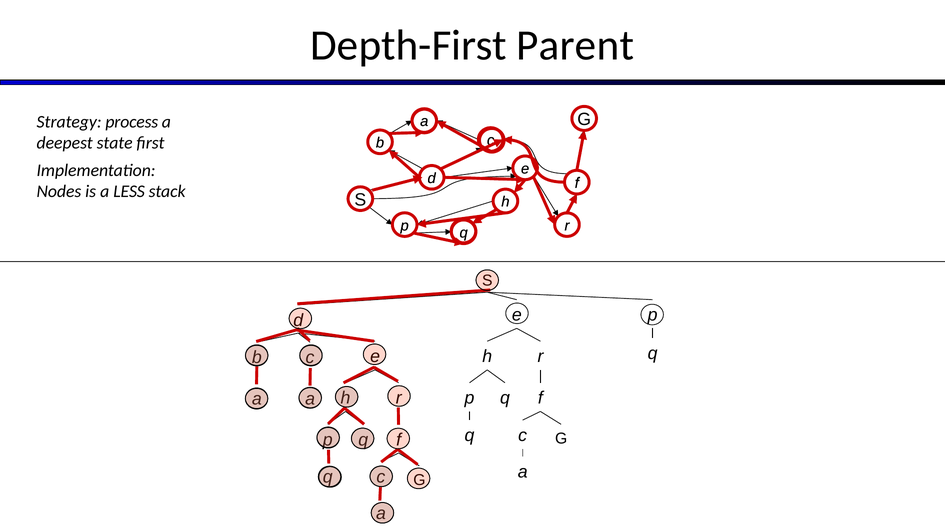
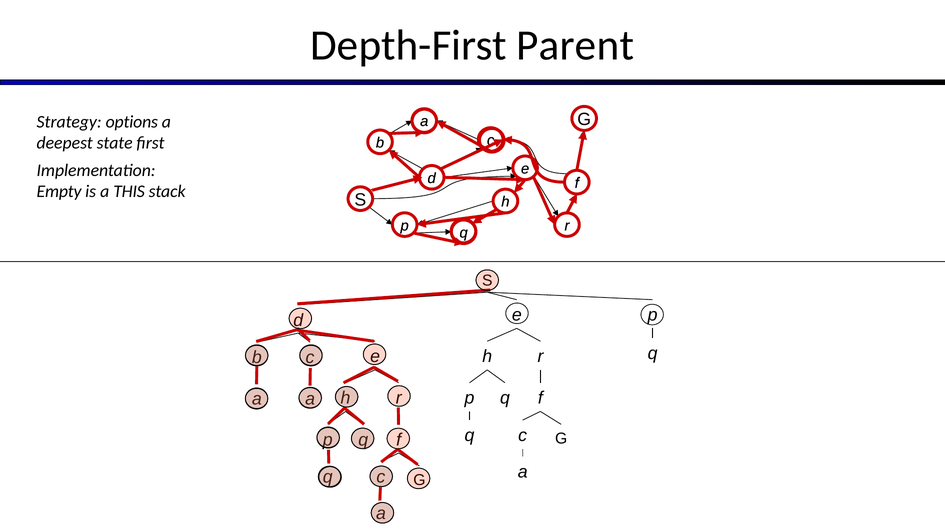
process: process -> options
Nodes: Nodes -> Empty
LESS: LESS -> THIS
